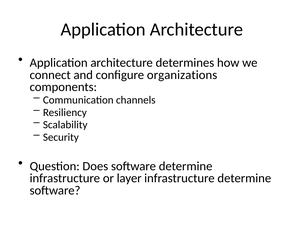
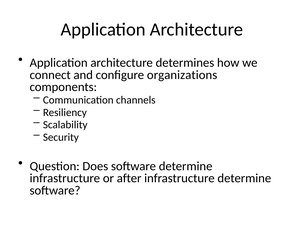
layer: layer -> after
